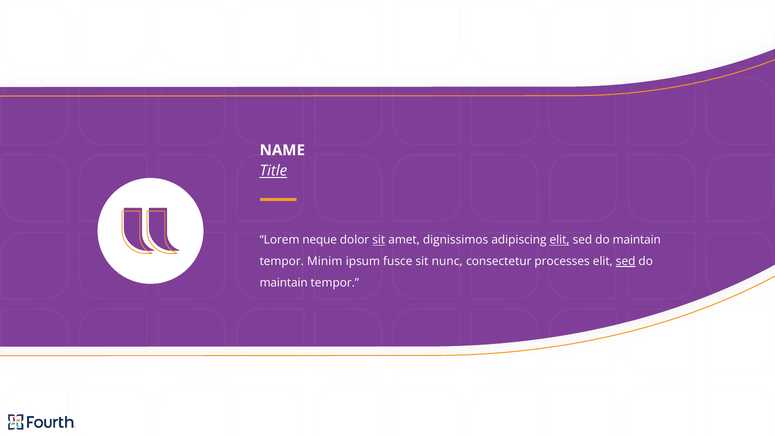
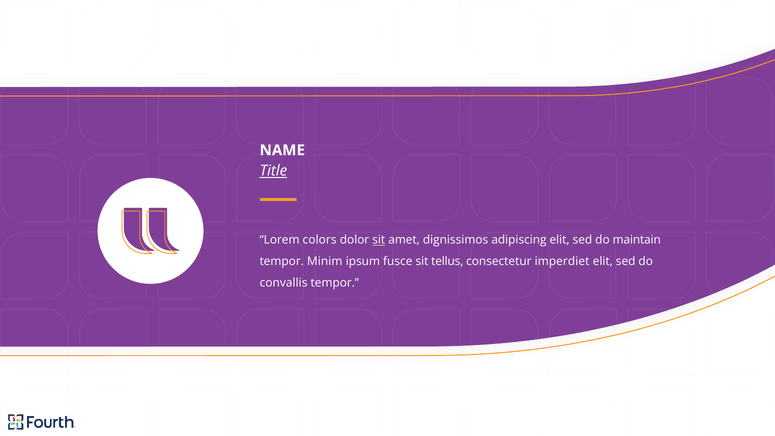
neque: neque -> colors
elit at (560, 240) underline: present -> none
nunc: nunc -> tellus
processes: processes -> imperdiet
sed at (626, 261) underline: present -> none
maintain at (284, 283): maintain -> convallis
